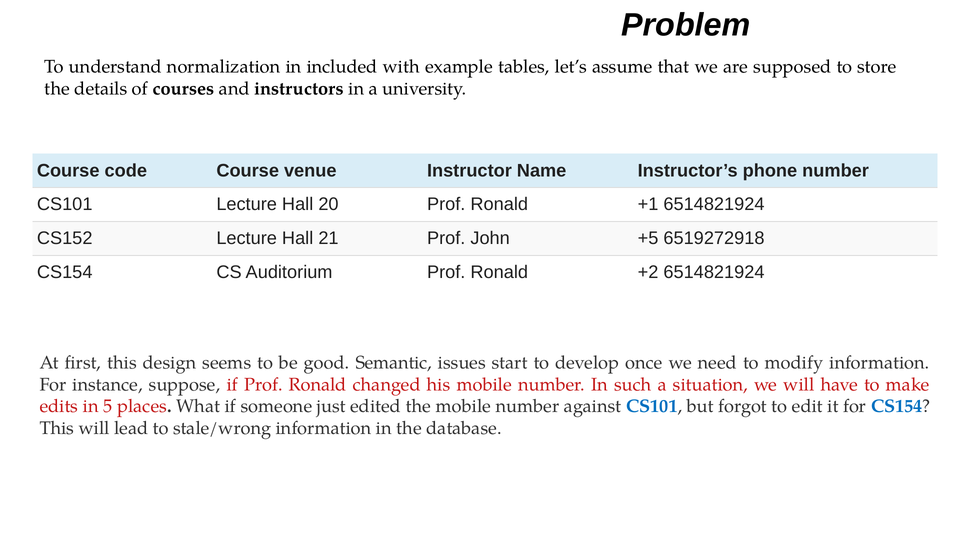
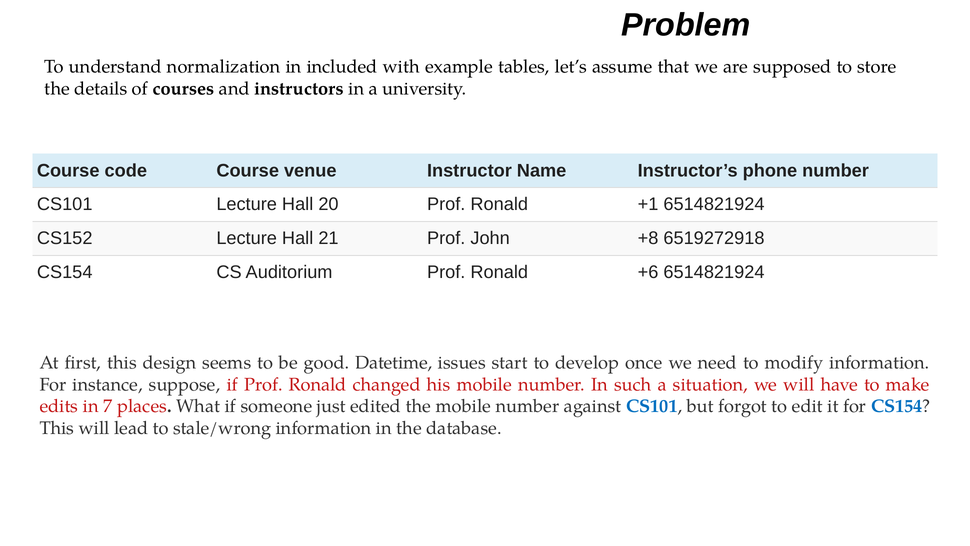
+5: +5 -> +8
+2: +2 -> +6
Semantic: Semantic -> Datetime
5: 5 -> 7
